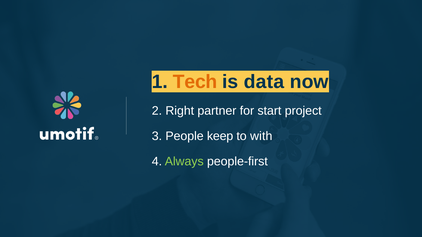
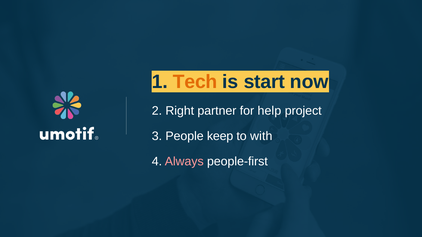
data: data -> start
start: start -> help
Always colour: light green -> pink
